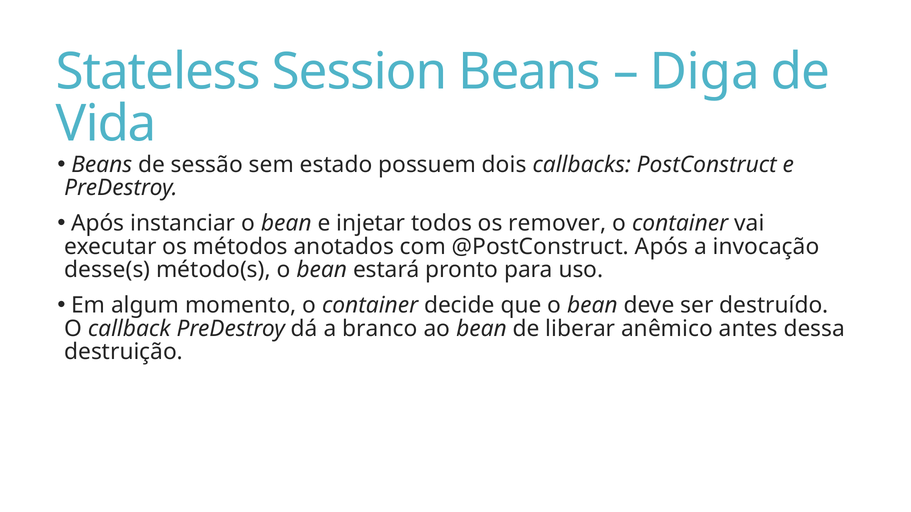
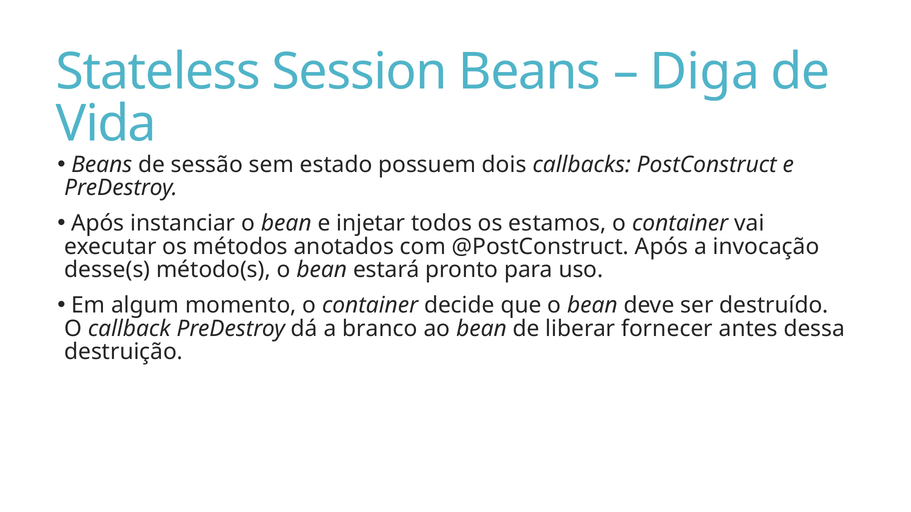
remover: remover -> estamos
anêmico: anêmico -> fornecer
